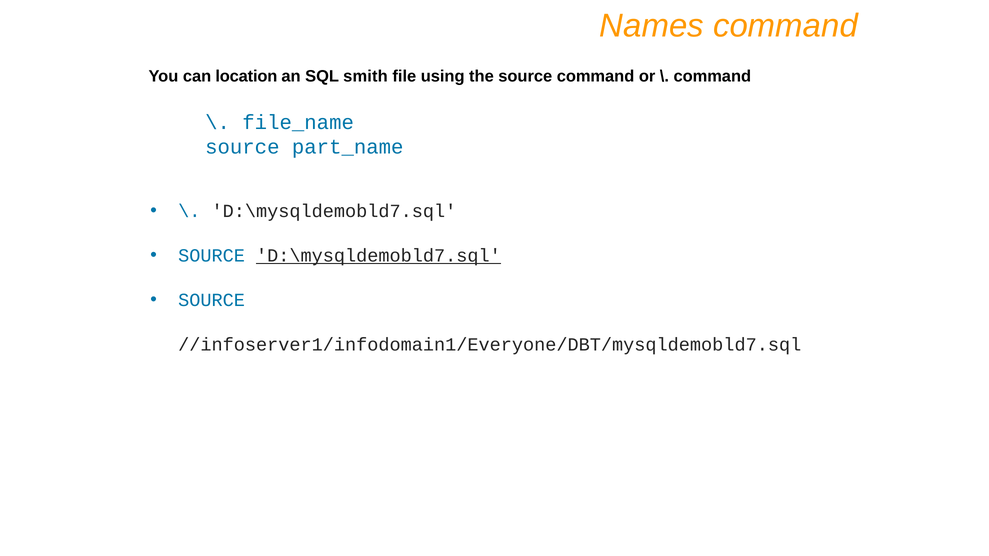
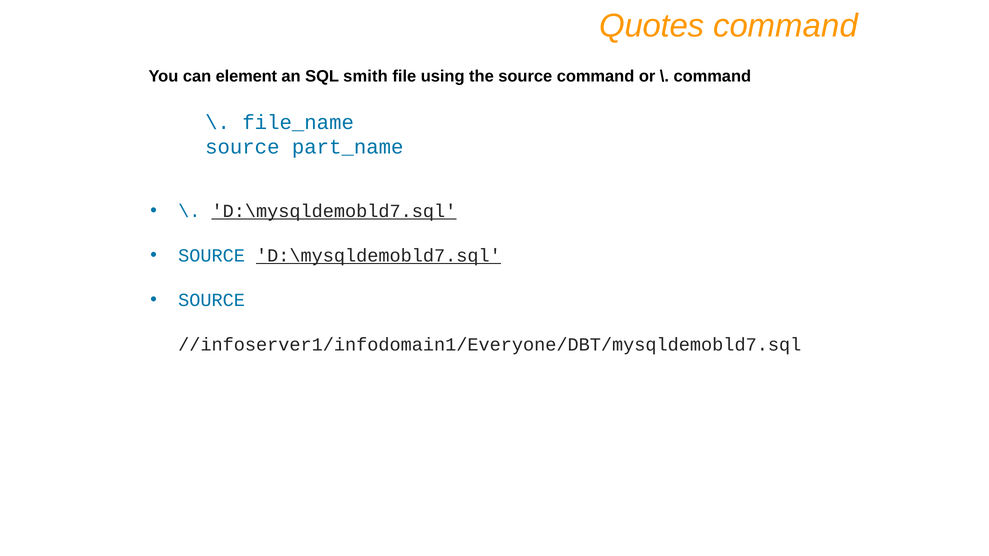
Names: Names -> Quotes
location: location -> element
D:\mysqldemobld7.sql at (334, 211) underline: none -> present
